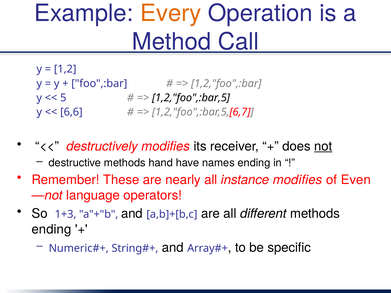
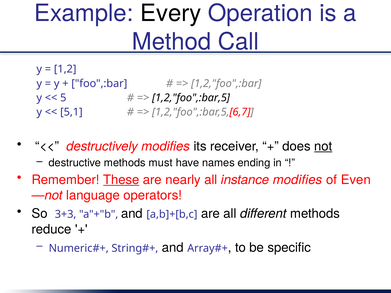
Every colour: orange -> black
6,6: 6,6 -> 5,1
hand: hand -> must
These underline: none -> present
1+3: 1+3 -> 3+3
ending at (51, 229): ending -> reduce
